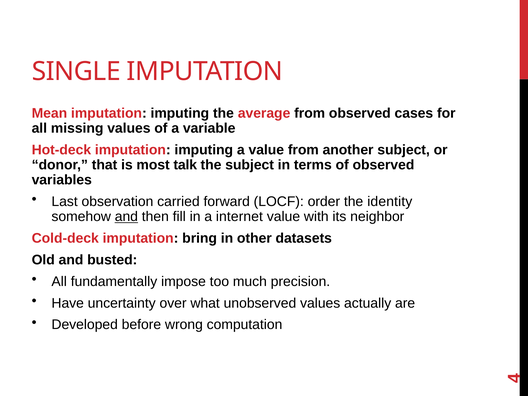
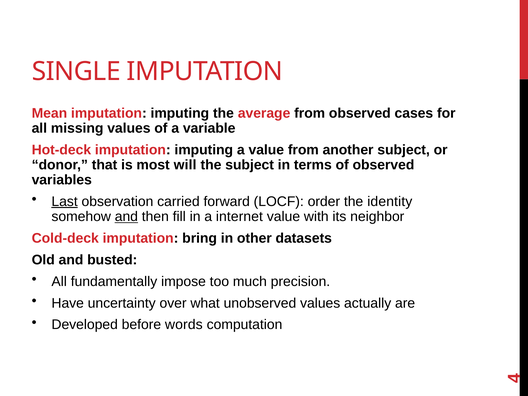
talk: talk -> will
Last underline: none -> present
wrong: wrong -> words
